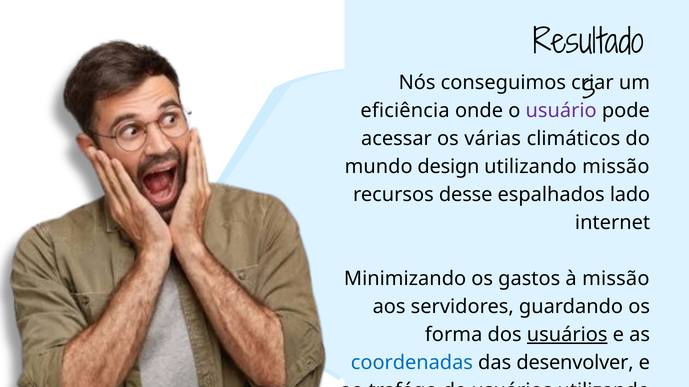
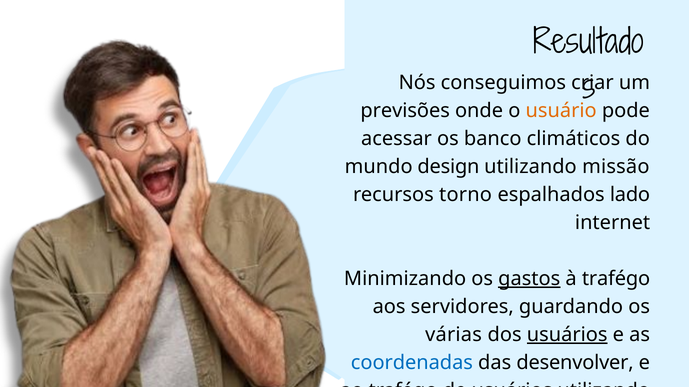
eficiência: eficiência -> previsões
usuário colour: purple -> orange
várias: várias -> banco
desse: desse -> torno
gastos underline: none -> present
à missão: missão -> trafégo
forma: forma -> várias
